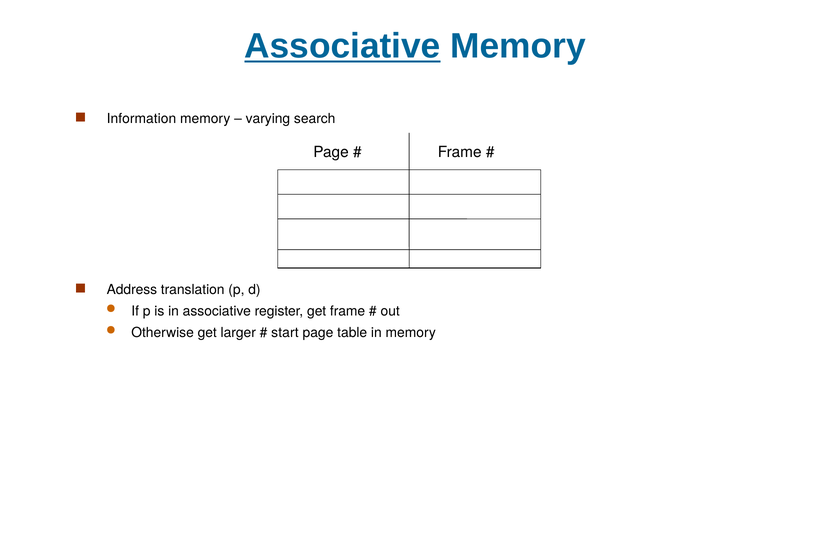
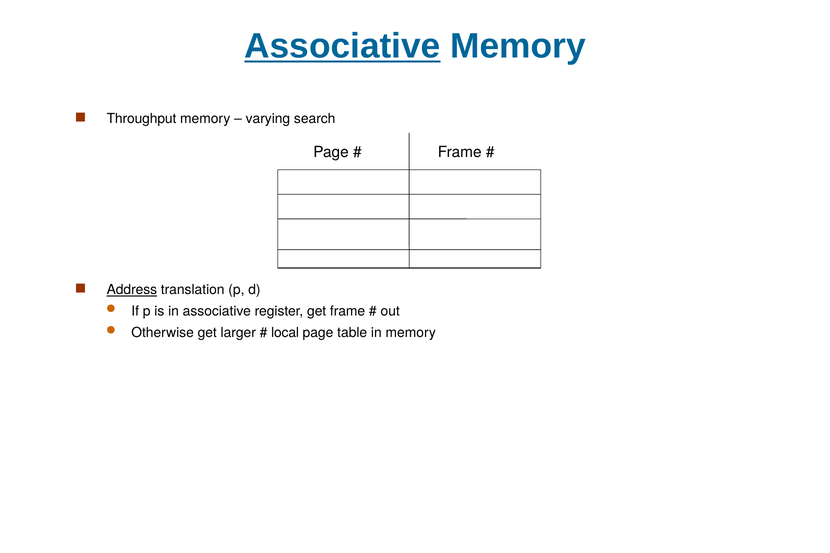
Information: Information -> Throughput
Address underline: none -> present
start: start -> local
